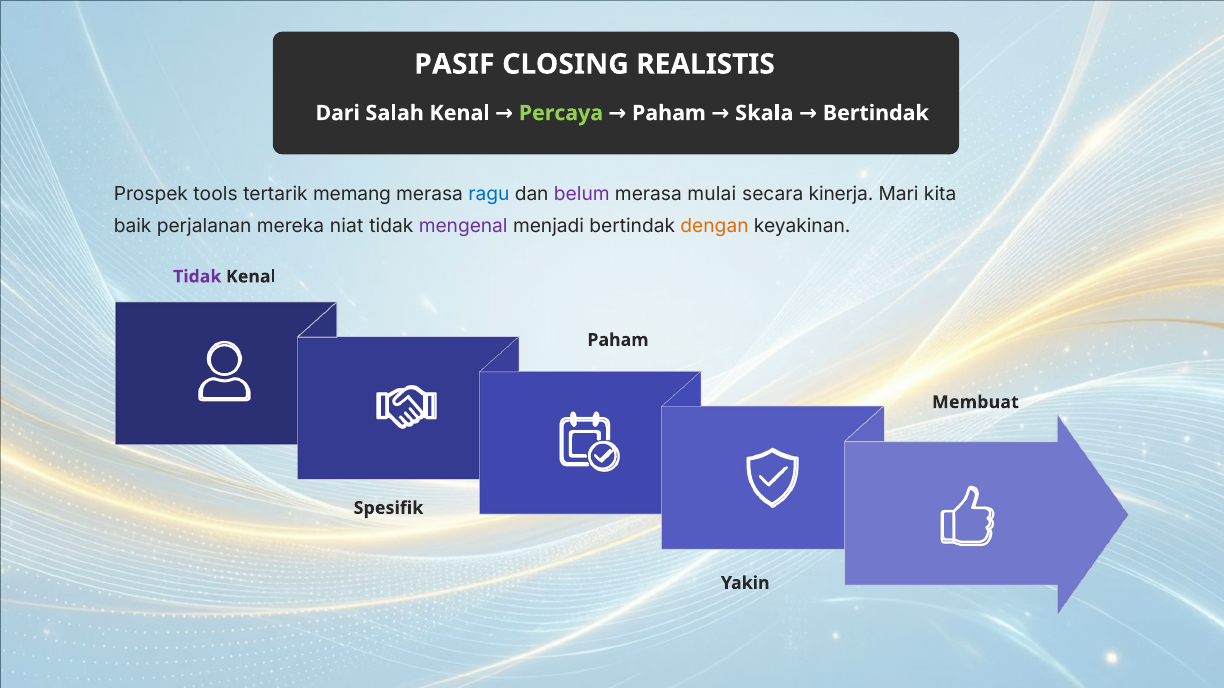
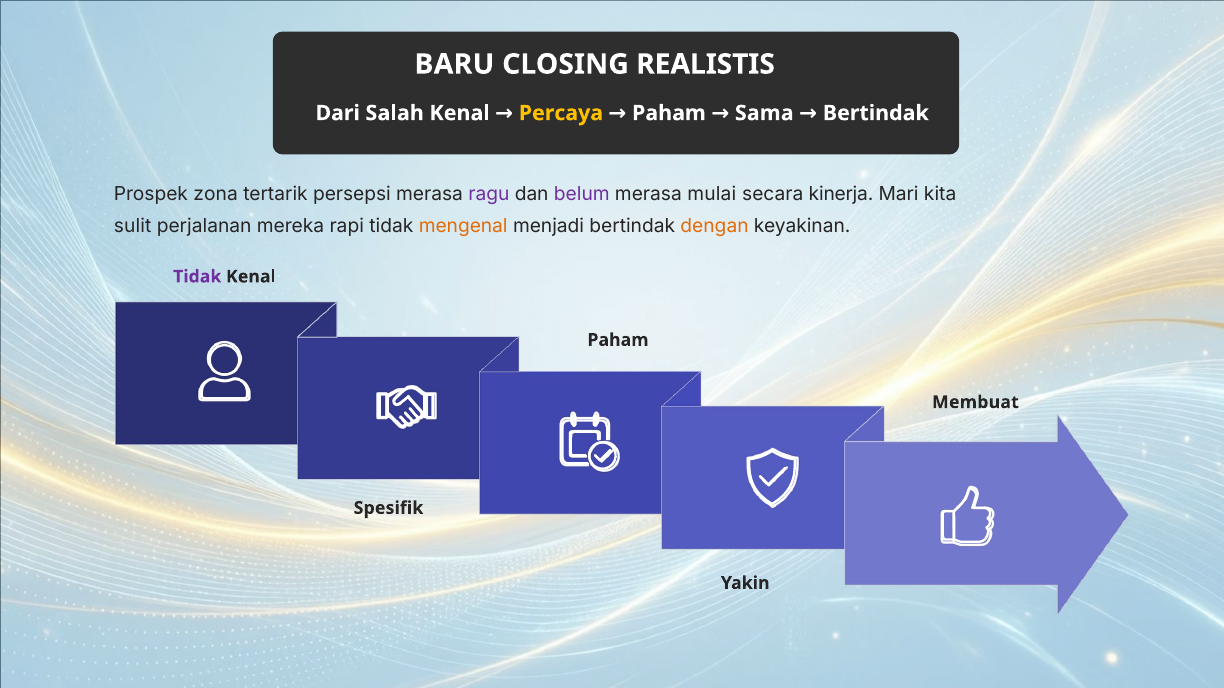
PASIF: PASIF -> BARU
Percaya colour: light green -> yellow
Skala: Skala -> Sama
tools: tools -> zona
memang: memang -> persepsi
ragu colour: blue -> purple
baik: baik -> sulit
niat: niat -> rapi
mengenal colour: purple -> orange
